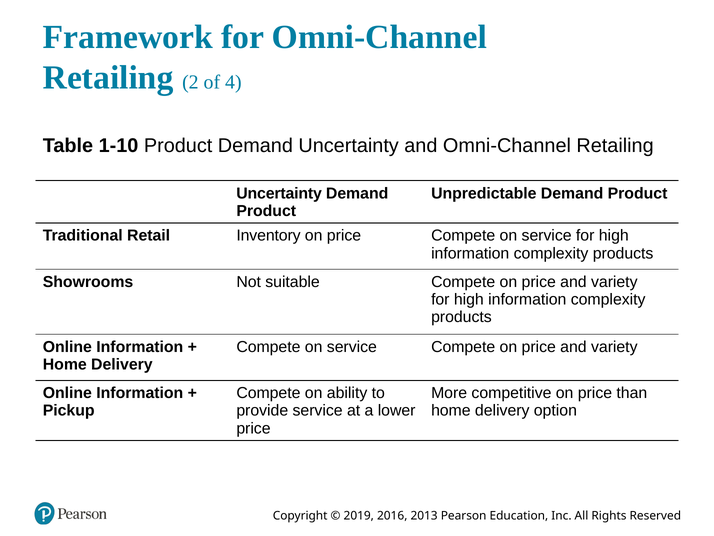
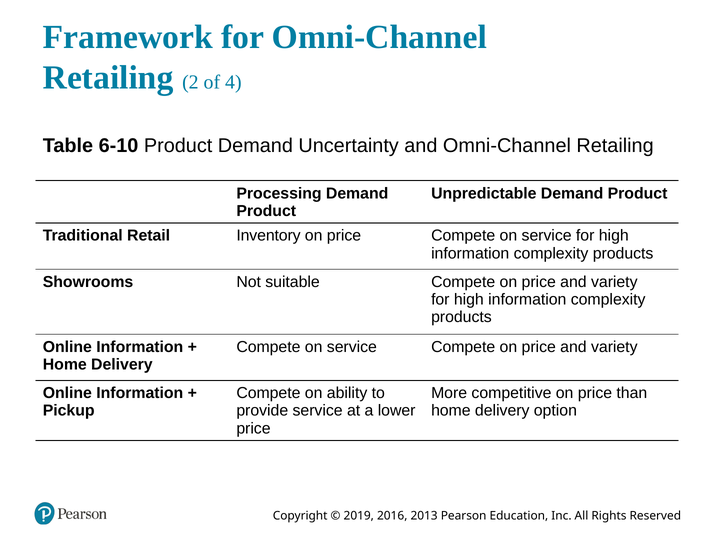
1-10: 1-10 -> 6-10
Blank Uncertainty: Uncertainty -> Processing
